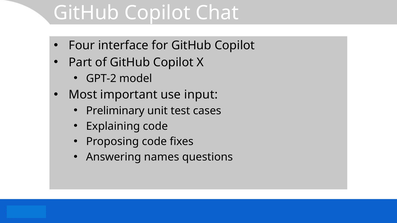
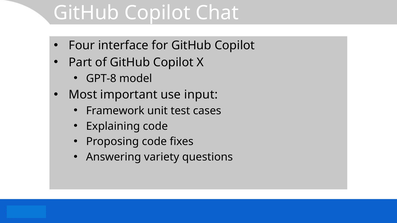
GPT-2: GPT-2 -> GPT-8
Preliminary: Preliminary -> Framework
names: names -> variety
